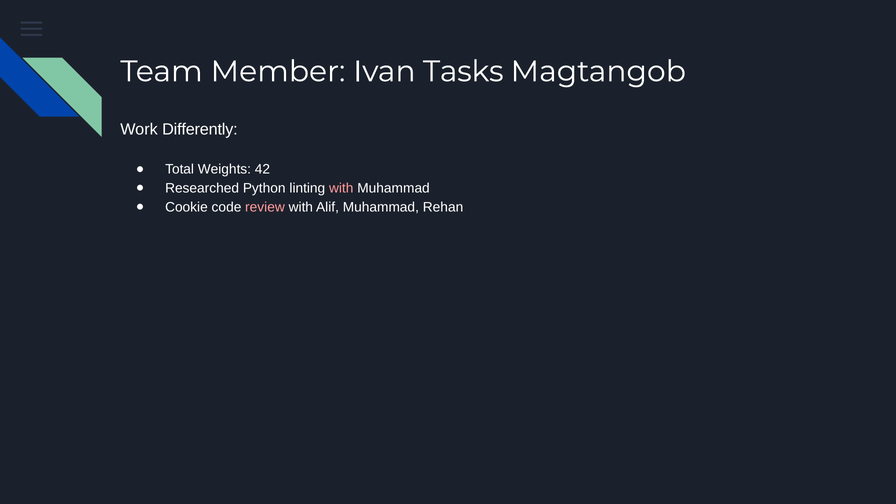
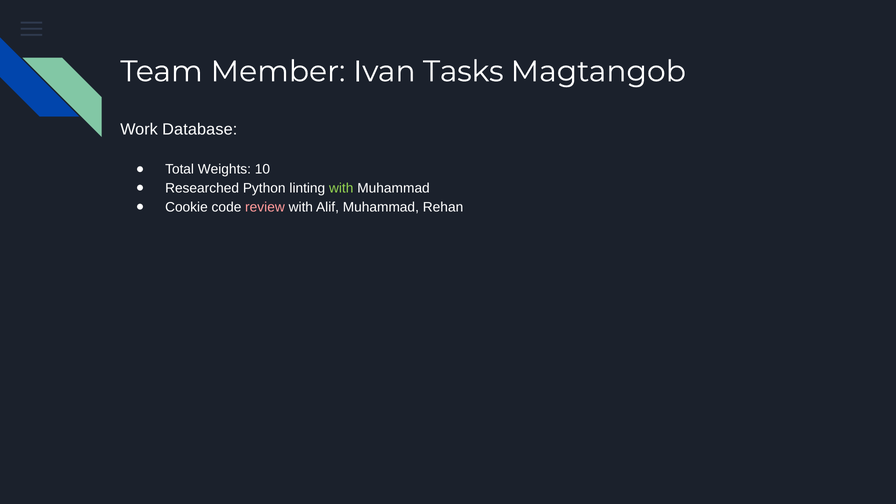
Differently: Differently -> Database
42: 42 -> 10
with at (341, 188) colour: pink -> light green
